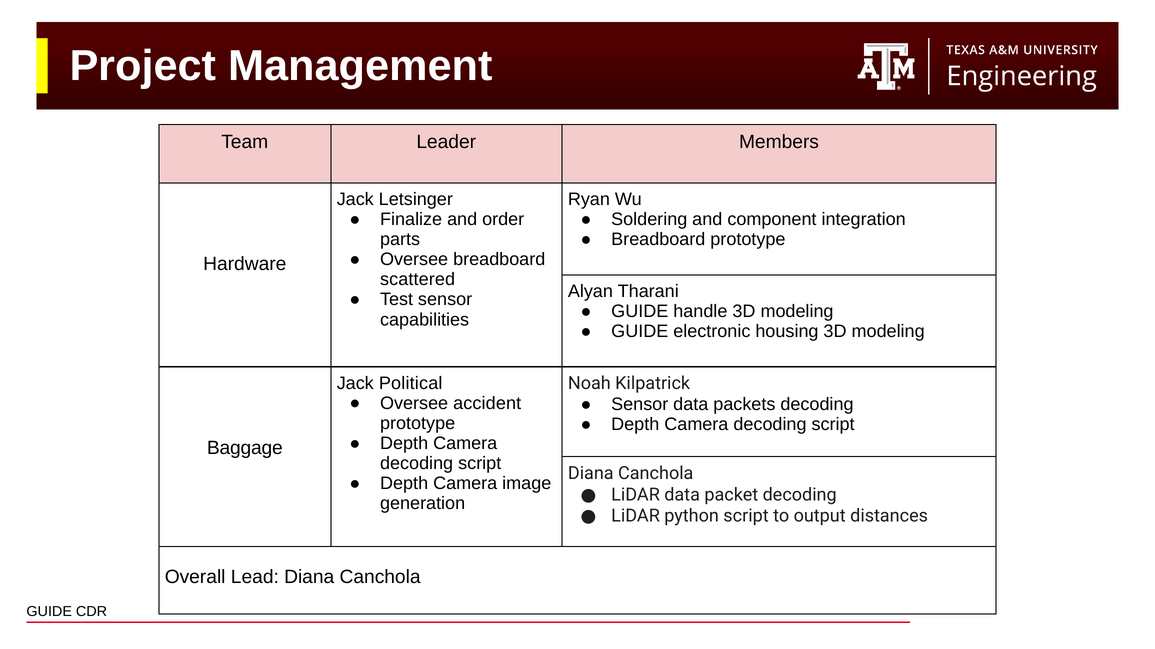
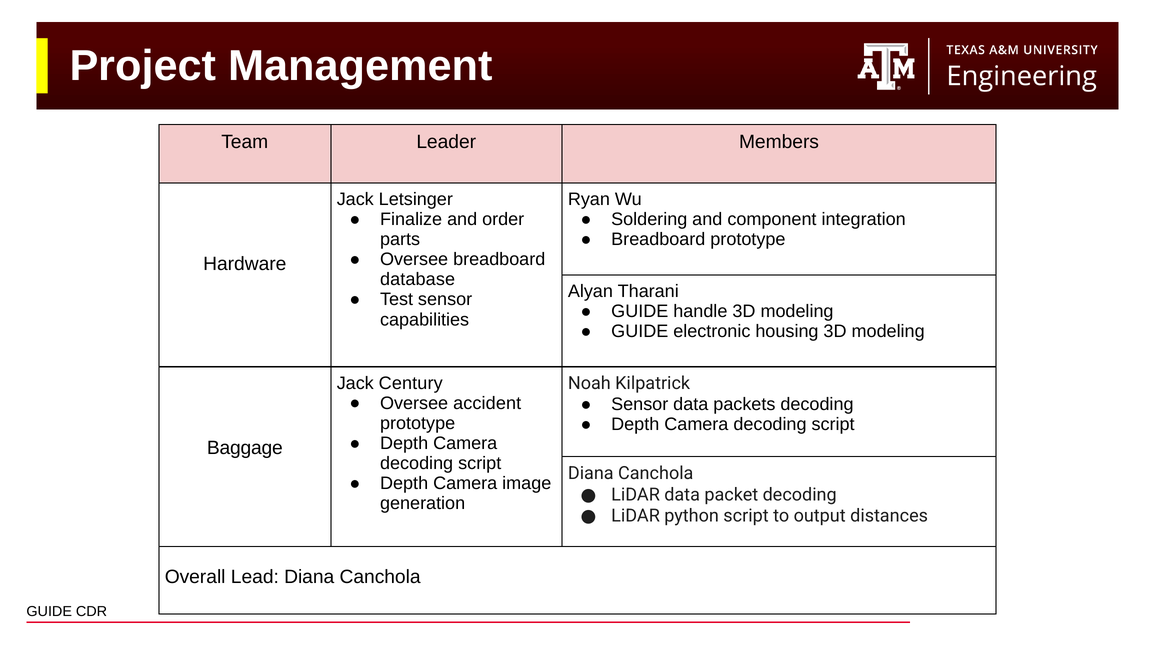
scattered: scattered -> database
Political: Political -> Century
